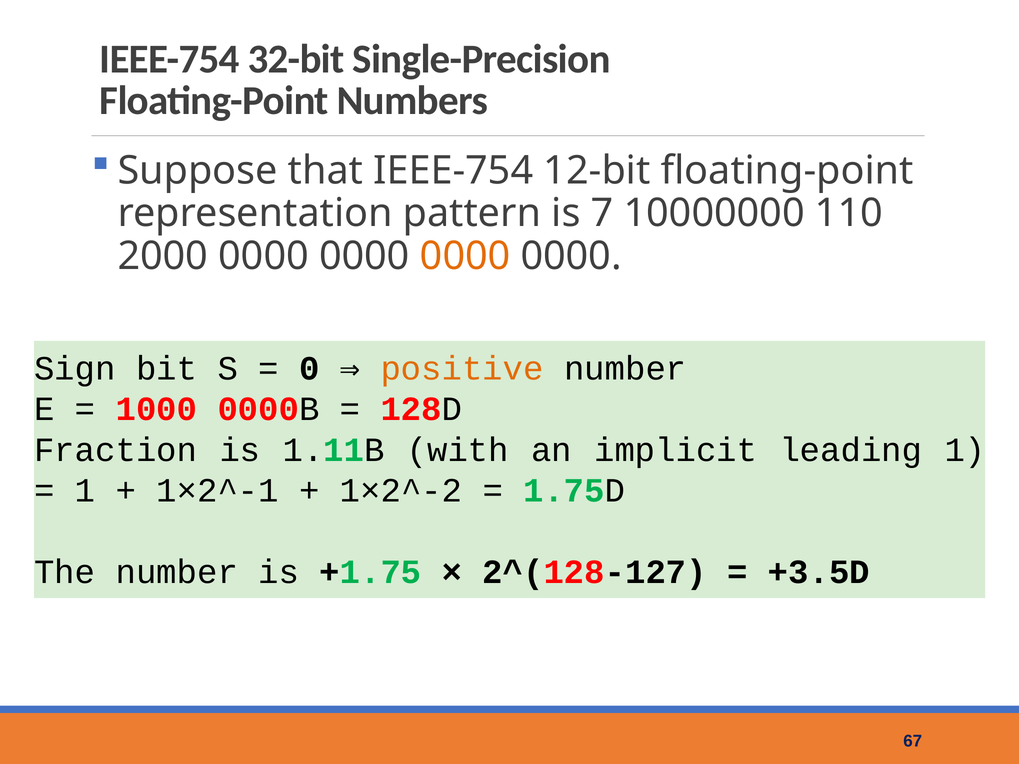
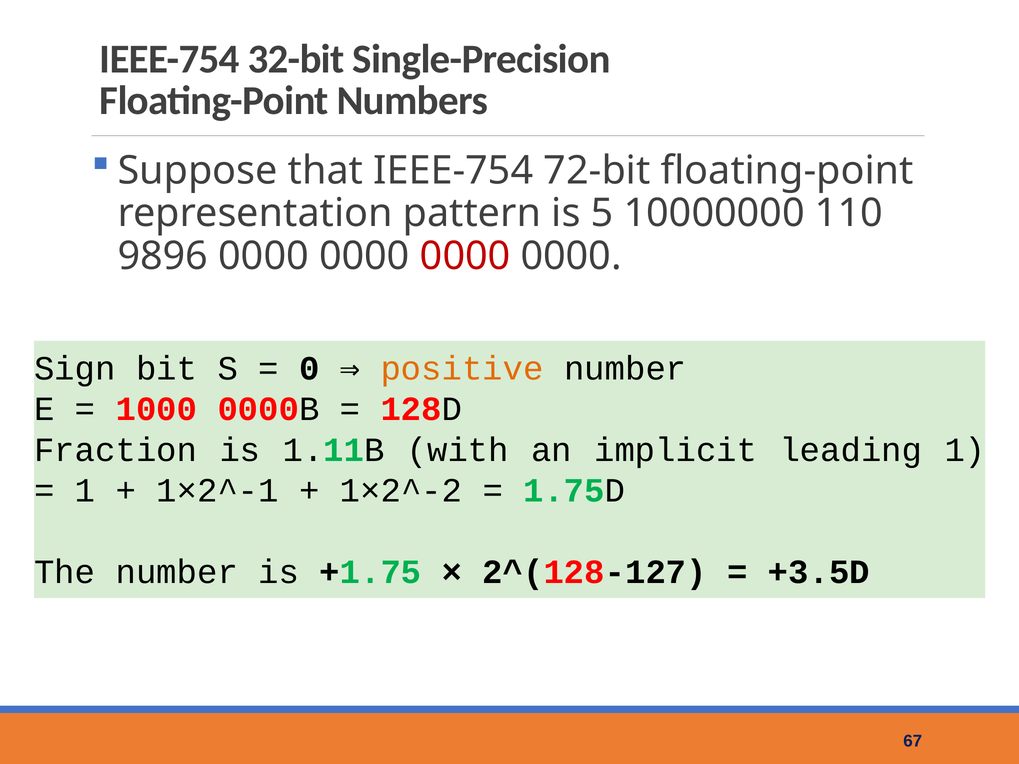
12-bit: 12-bit -> 72-bit
7: 7 -> 5
2000: 2000 -> 9896
0000 at (465, 256) colour: orange -> red
